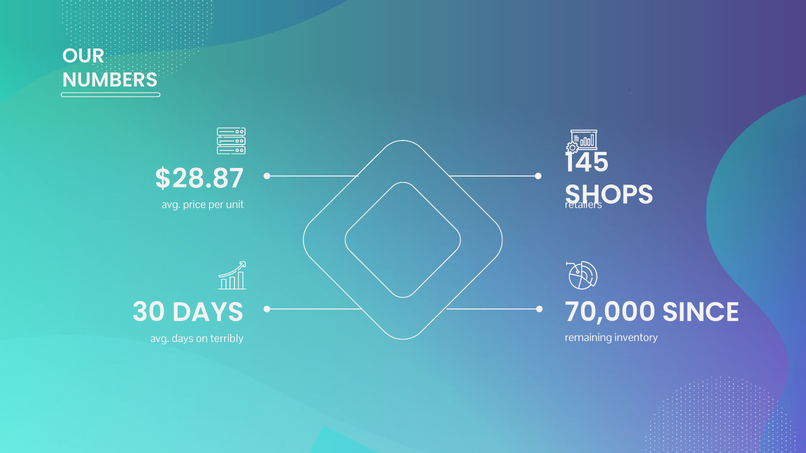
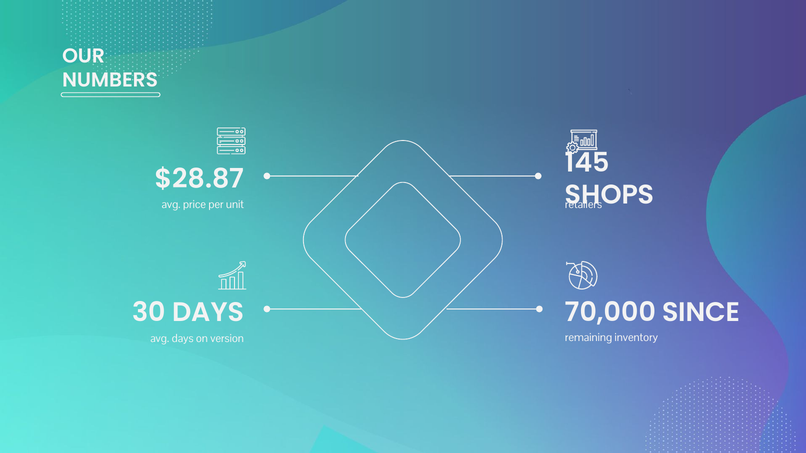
terribly: terribly -> version
